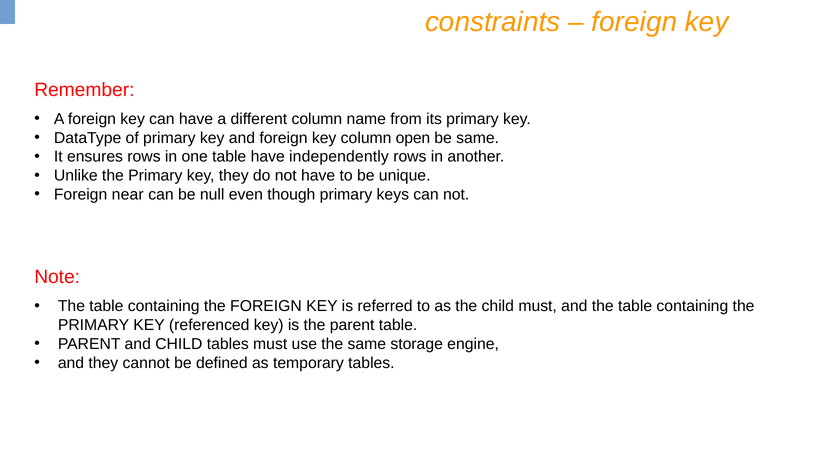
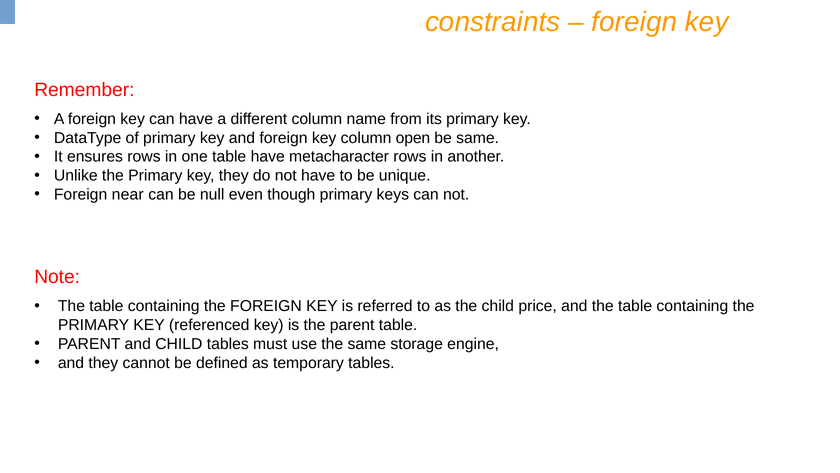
independently: independently -> metacharacter
child must: must -> price
